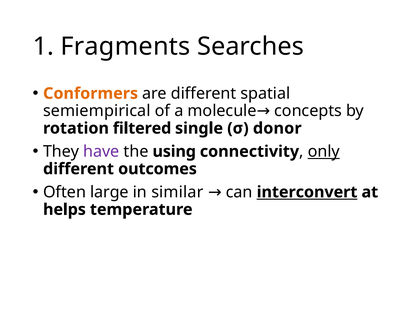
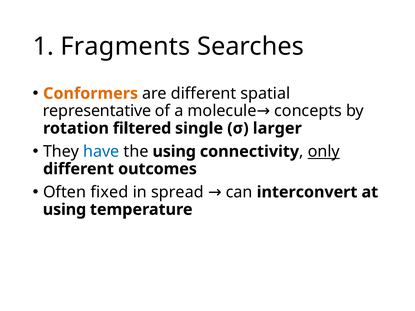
semiempirical: semiempirical -> representative
donor: donor -> larger
have colour: purple -> blue
large: large -> fixed
similar: similar -> spread
interconvert underline: present -> none
helps at (64, 210): helps -> using
